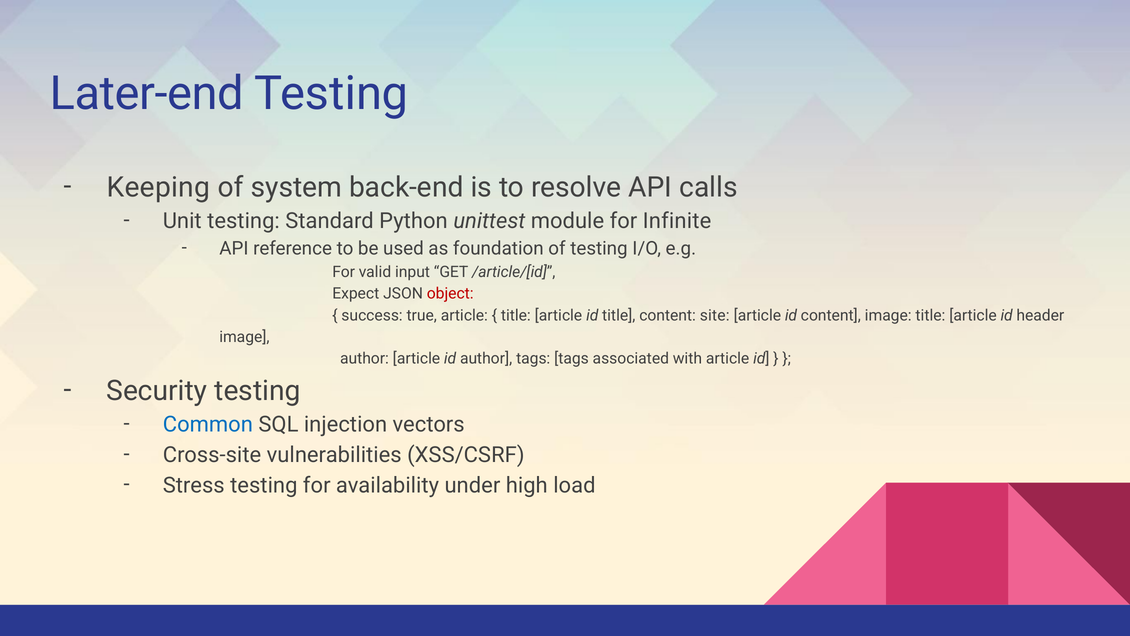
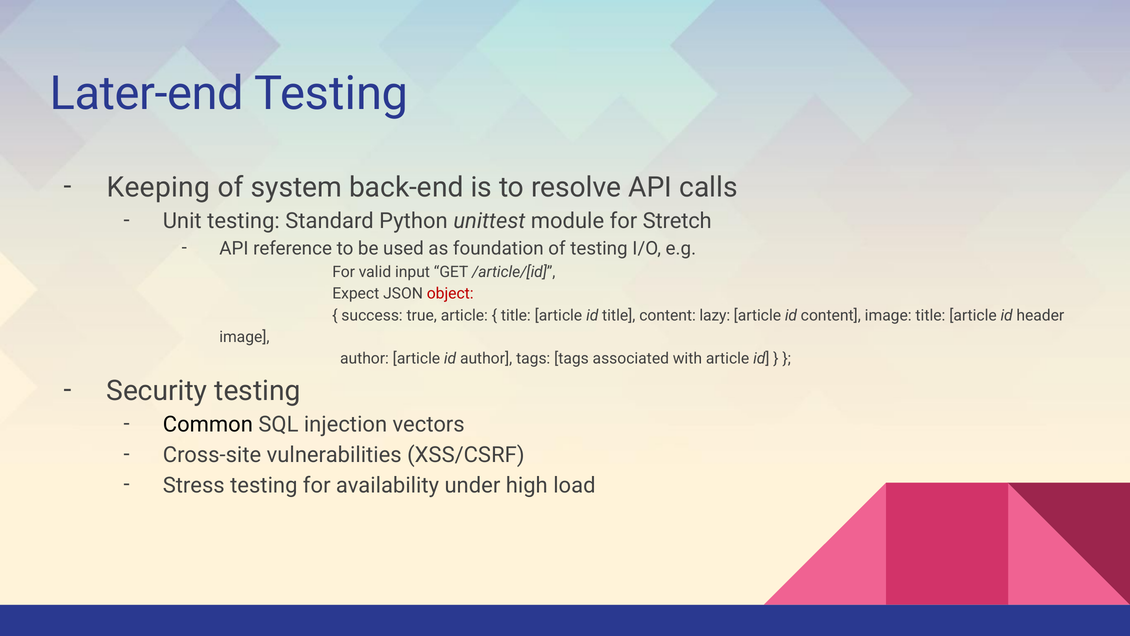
Infinite: Infinite -> Stretch
site: site -> lazy
Common colour: blue -> black
